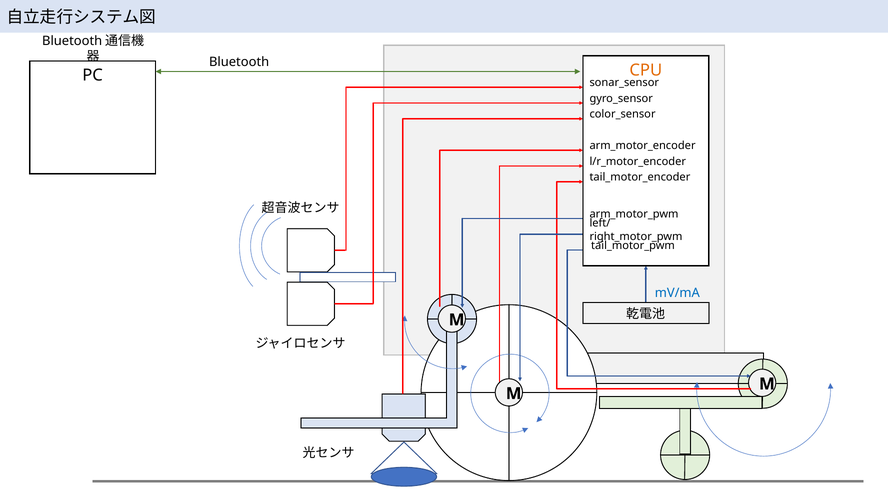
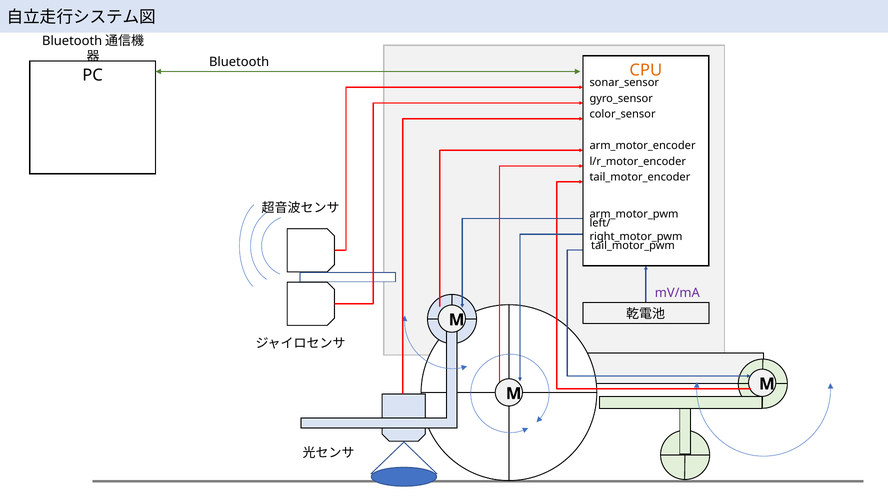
mV/mA colour: blue -> purple
